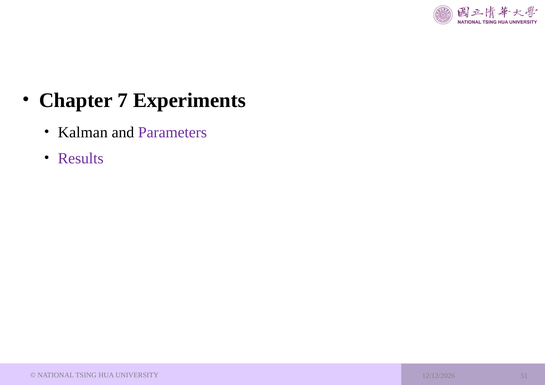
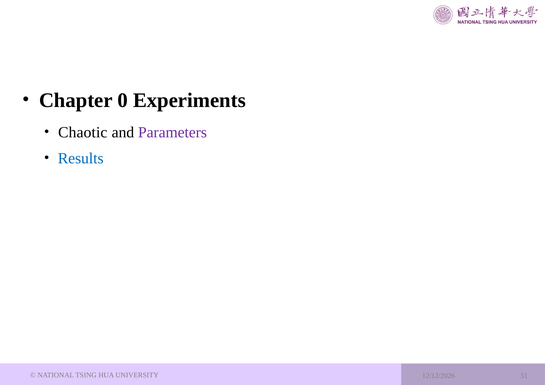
7: 7 -> 0
Kalman: Kalman -> Chaotic
Results colour: purple -> blue
